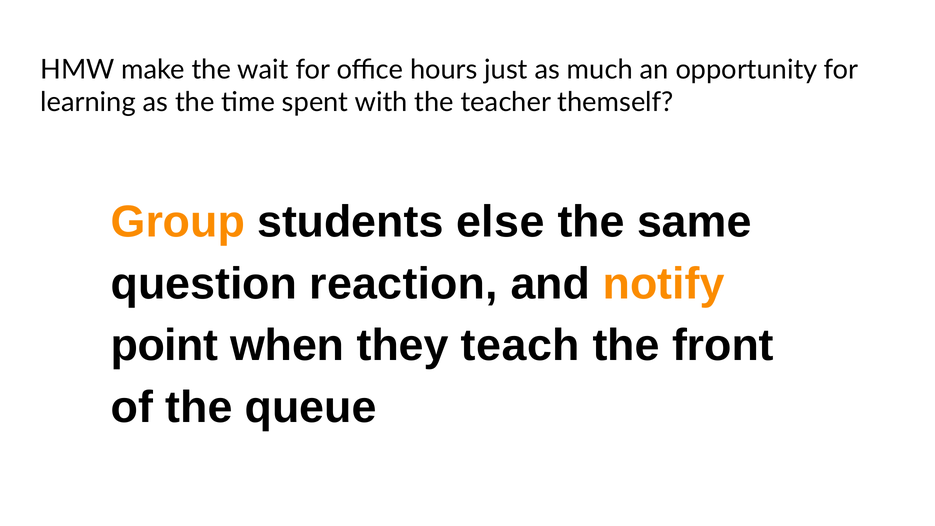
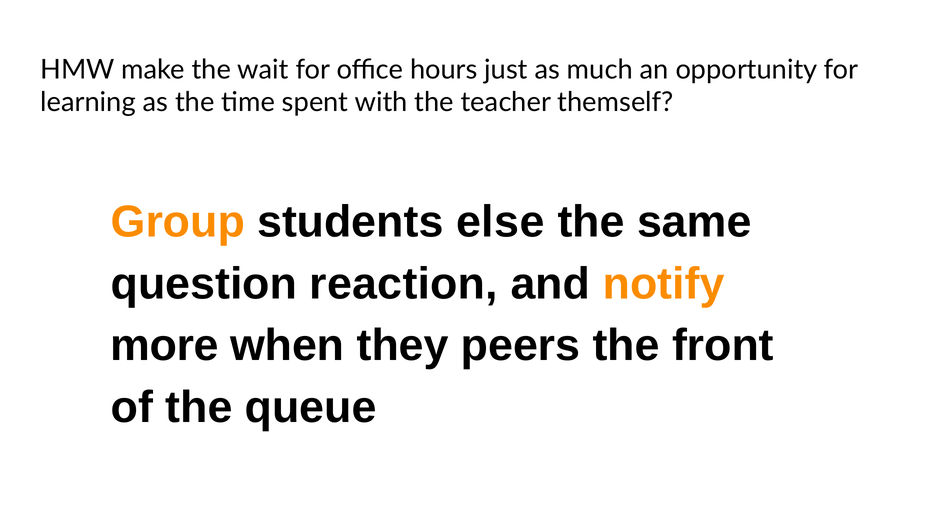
point: point -> more
teach: teach -> peers
